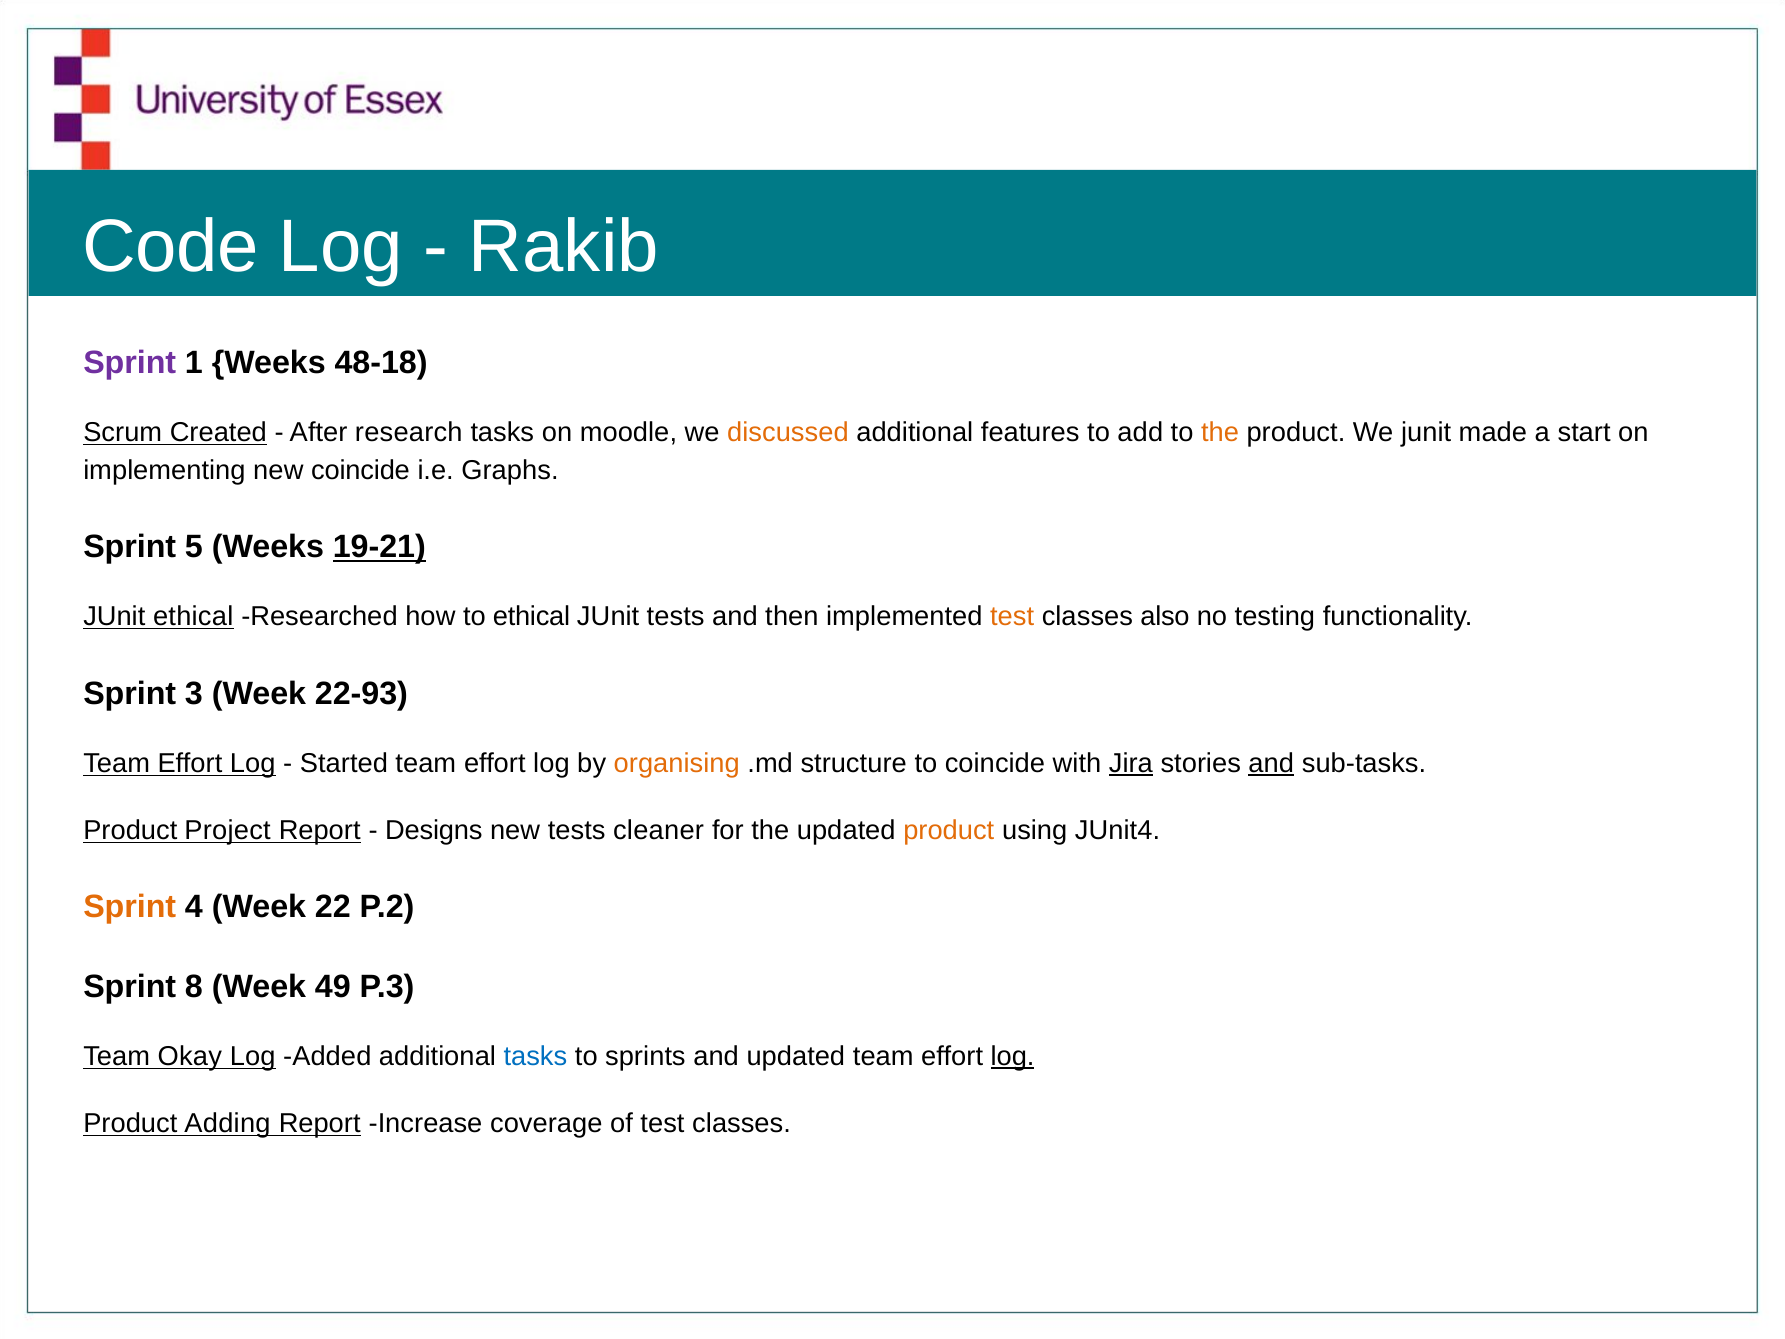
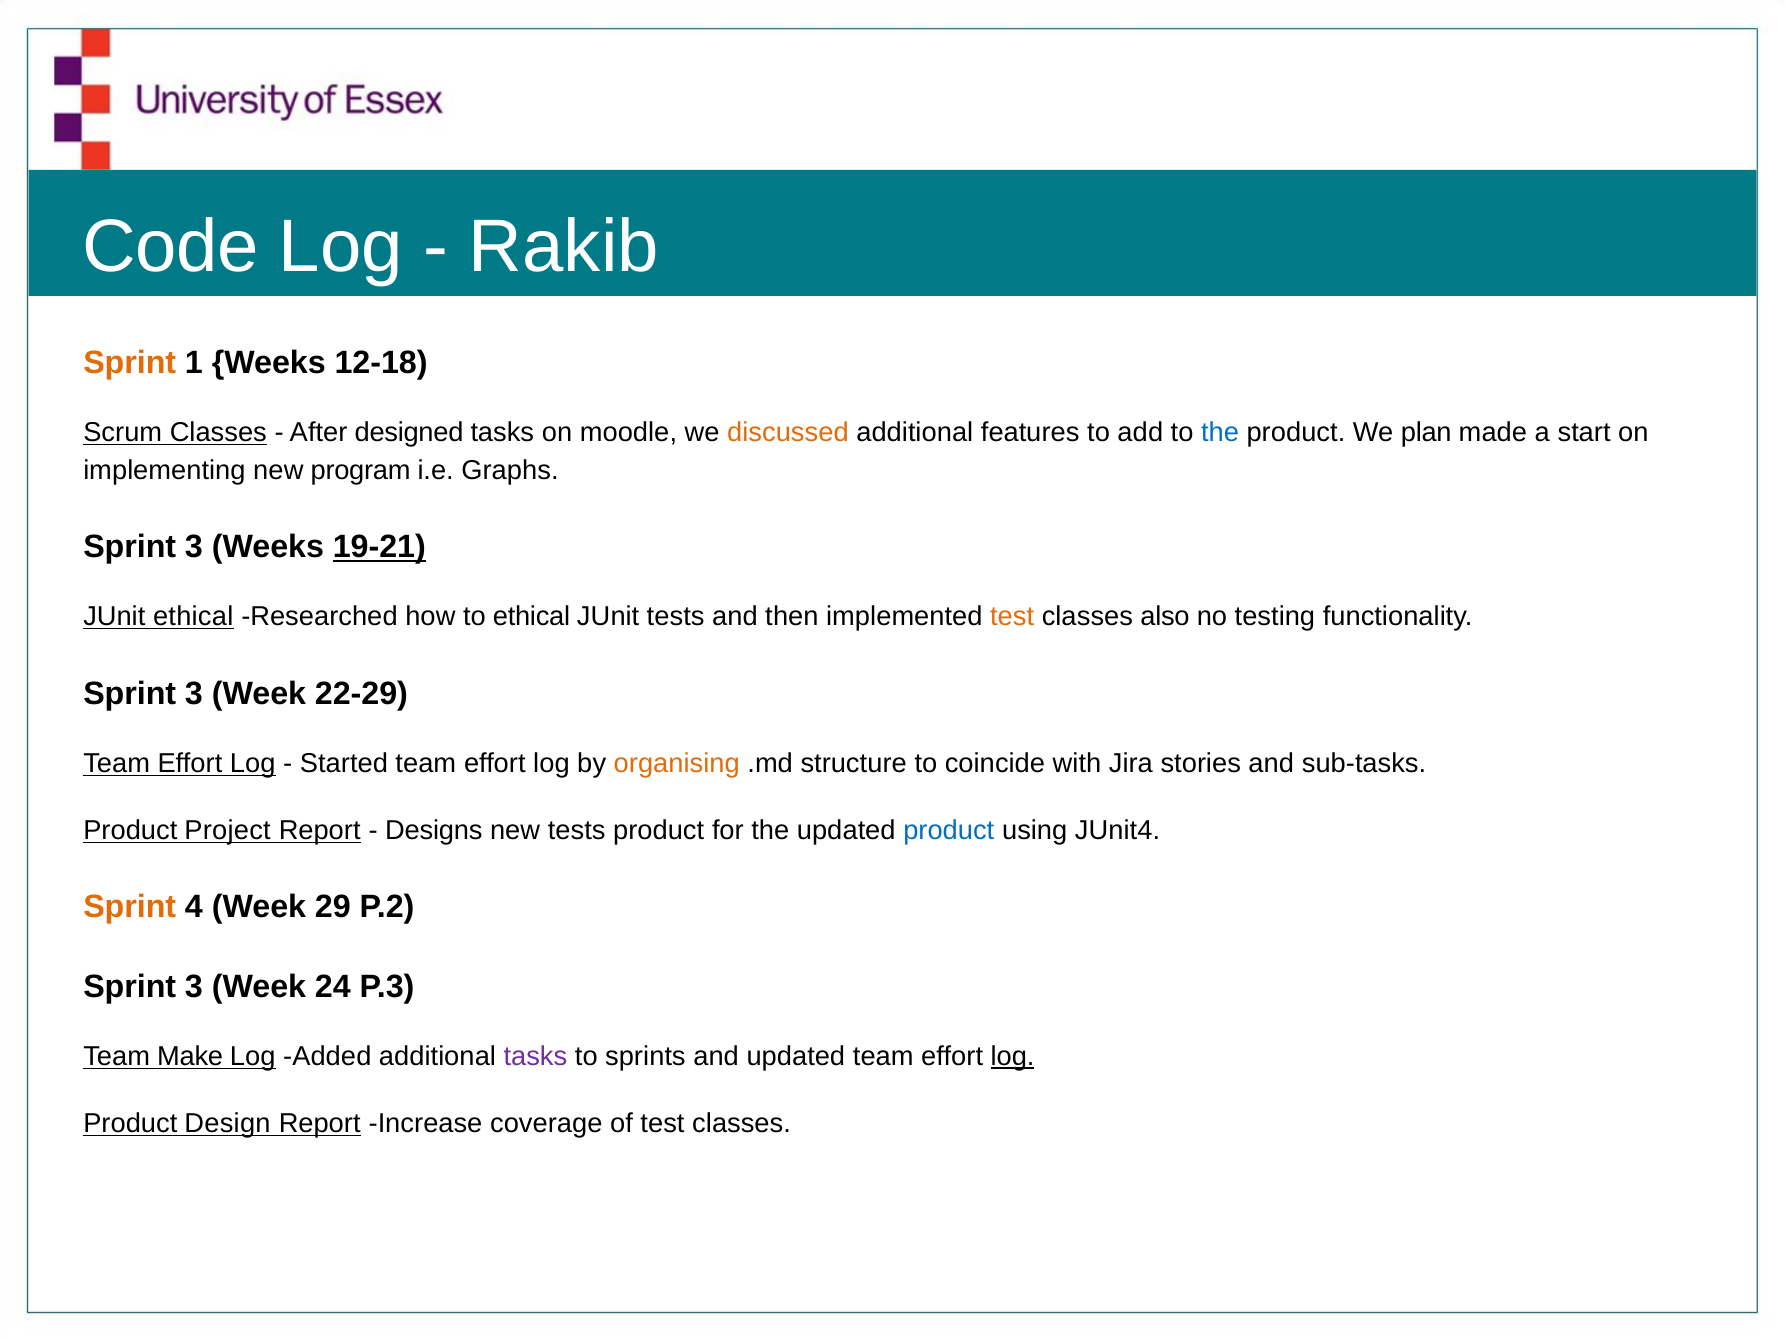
Sprint at (130, 363) colour: purple -> orange
48-18: 48-18 -> 12-18
Scrum Created: Created -> Classes
research: research -> designed
the at (1220, 433) colour: orange -> blue
We junit: junit -> plan
new coincide: coincide -> program
5 at (194, 547): 5 -> 3
22-93: 22-93 -> 22-29
Jira underline: present -> none
and at (1271, 763) underline: present -> none
tests cleaner: cleaner -> product
product at (949, 831) colour: orange -> blue
22: 22 -> 29
8 at (194, 986): 8 -> 3
49: 49 -> 24
Okay: Okay -> Make
tasks at (535, 1056) colour: blue -> purple
Adding: Adding -> Design
